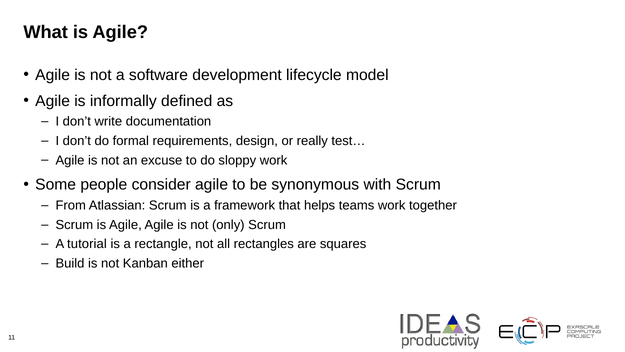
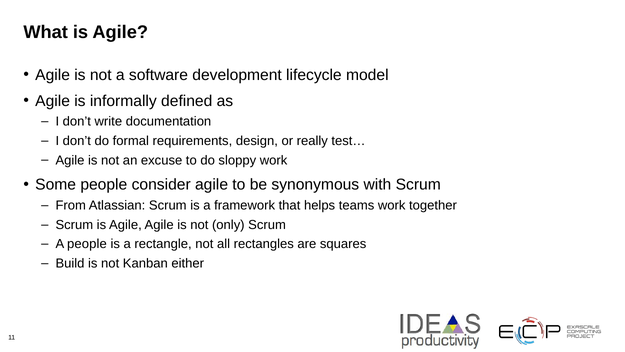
A tutorial: tutorial -> people
